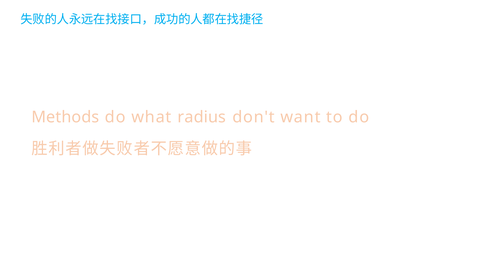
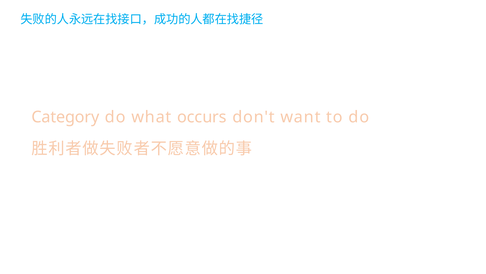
Methods: Methods -> Category
radius: radius -> occurs
